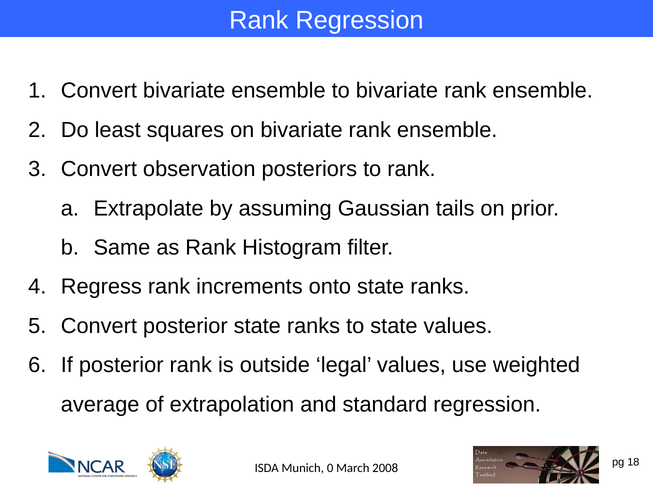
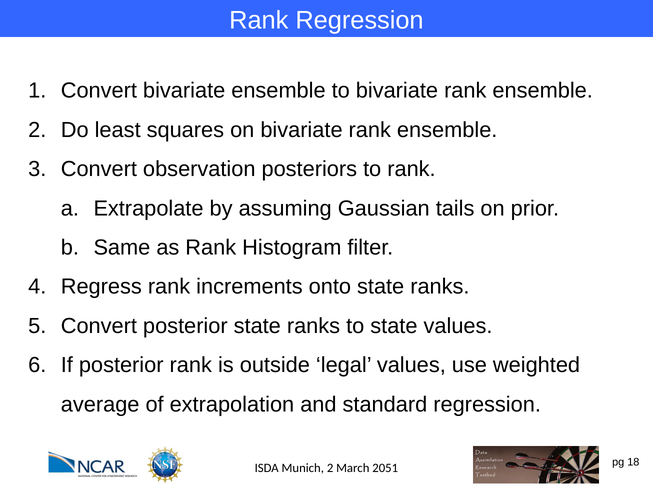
Munich 0: 0 -> 2
2008: 2008 -> 2051
